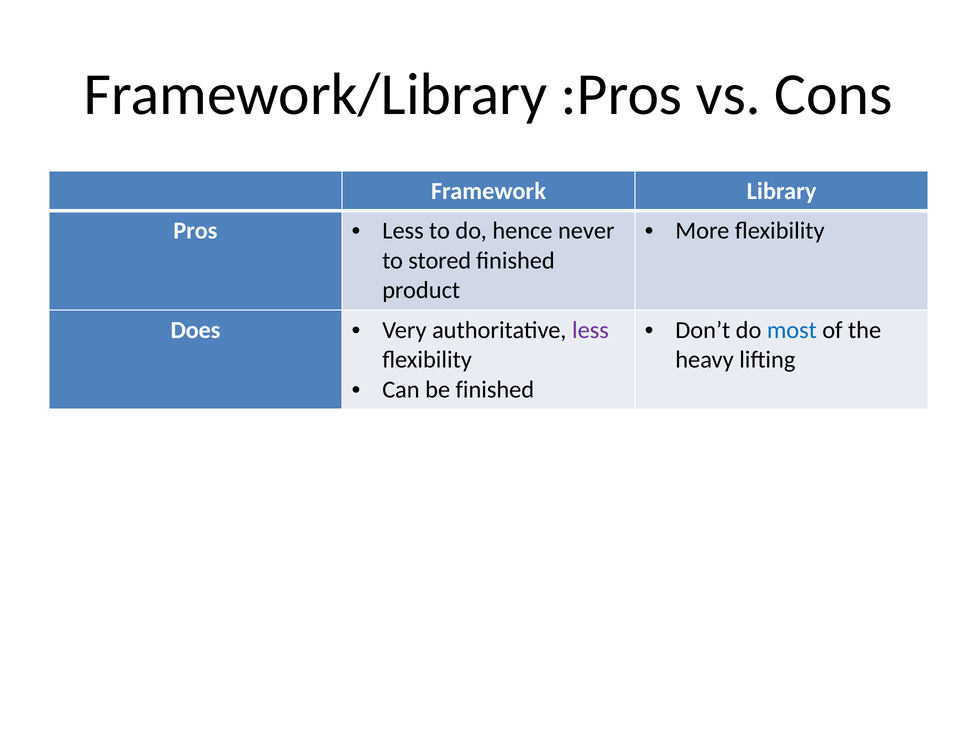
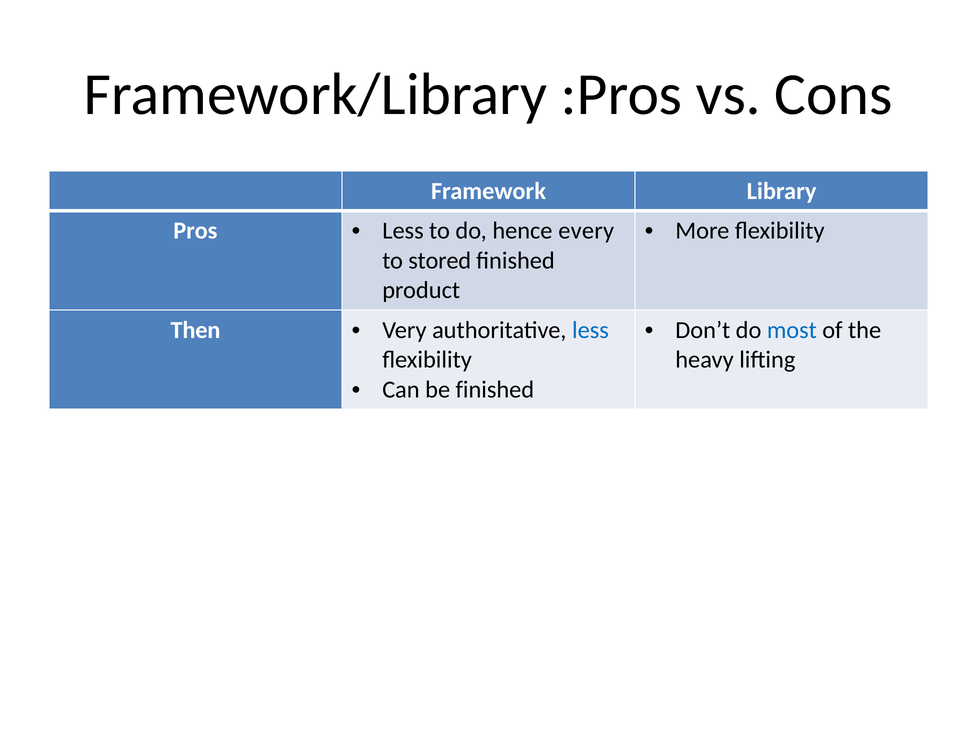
never: never -> every
Does: Does -> Then
less at (590, 330) colour: purple -> blue
